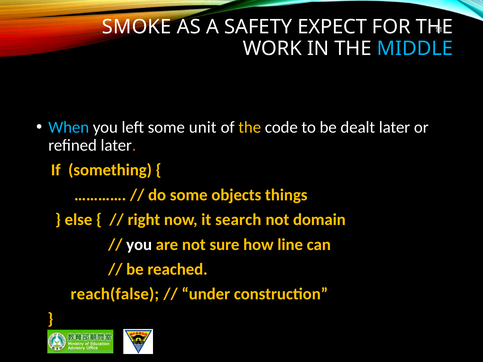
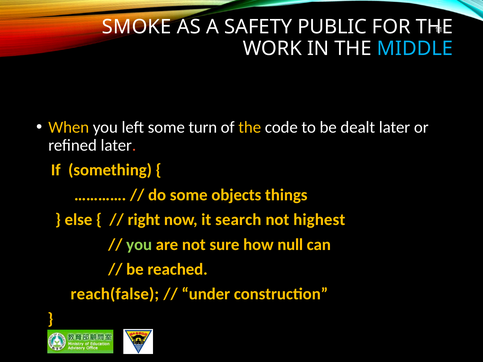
EXPECT: EXPECT -> PUBLIC
When colour: light blue -> yellow
unit: unit -> turn
domain: domain -> highest
you at (139, 245) colour: white -> light green
line: line -> null
